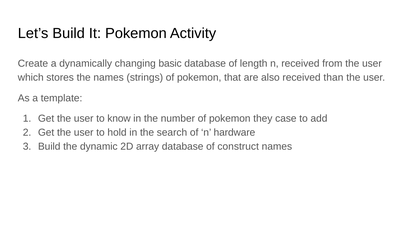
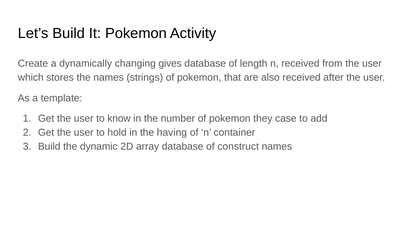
basic: basic -> gives
than: than -> after
search: search -> having
hardware: hardware -> container
